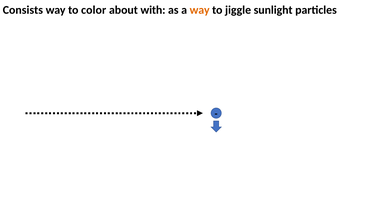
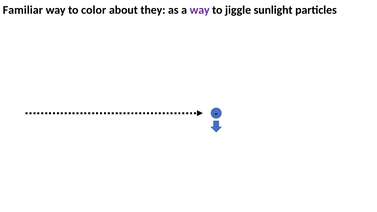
Consists: Consists -> Familiar
with: with -> they
way at (200, 10) colour: orange -> purple
